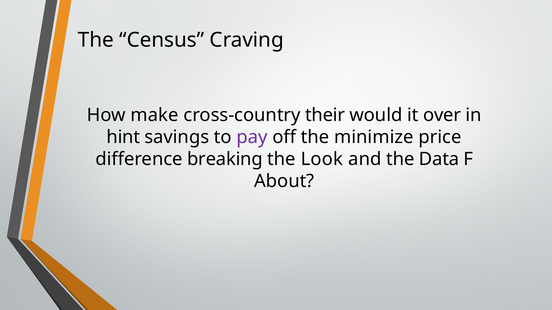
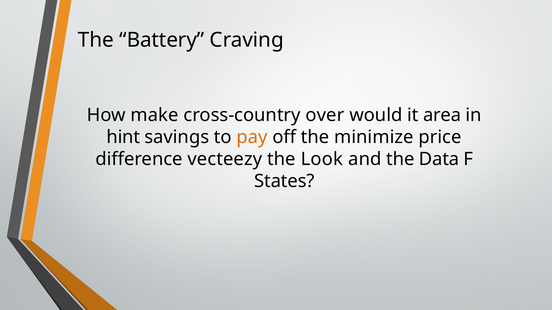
Census: Census -> Battery
their: their -> over
over: over -> area
pay colour: purple -> orange
breaking: breaking -> vecteezy
About: About -> States
